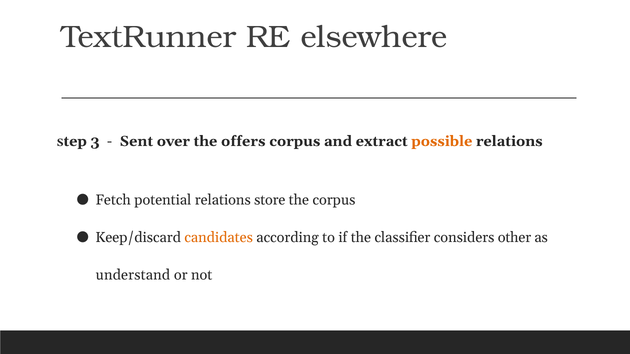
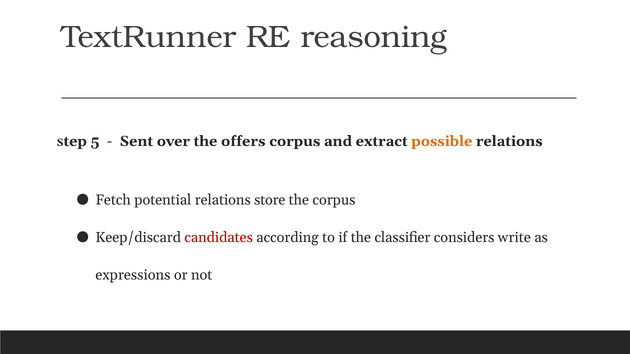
elsewhere: elsewhere -> reasoning
3: 3 -> 5
candidates colour: orange -> red
other: other -> write
understand: understand -> expressions
